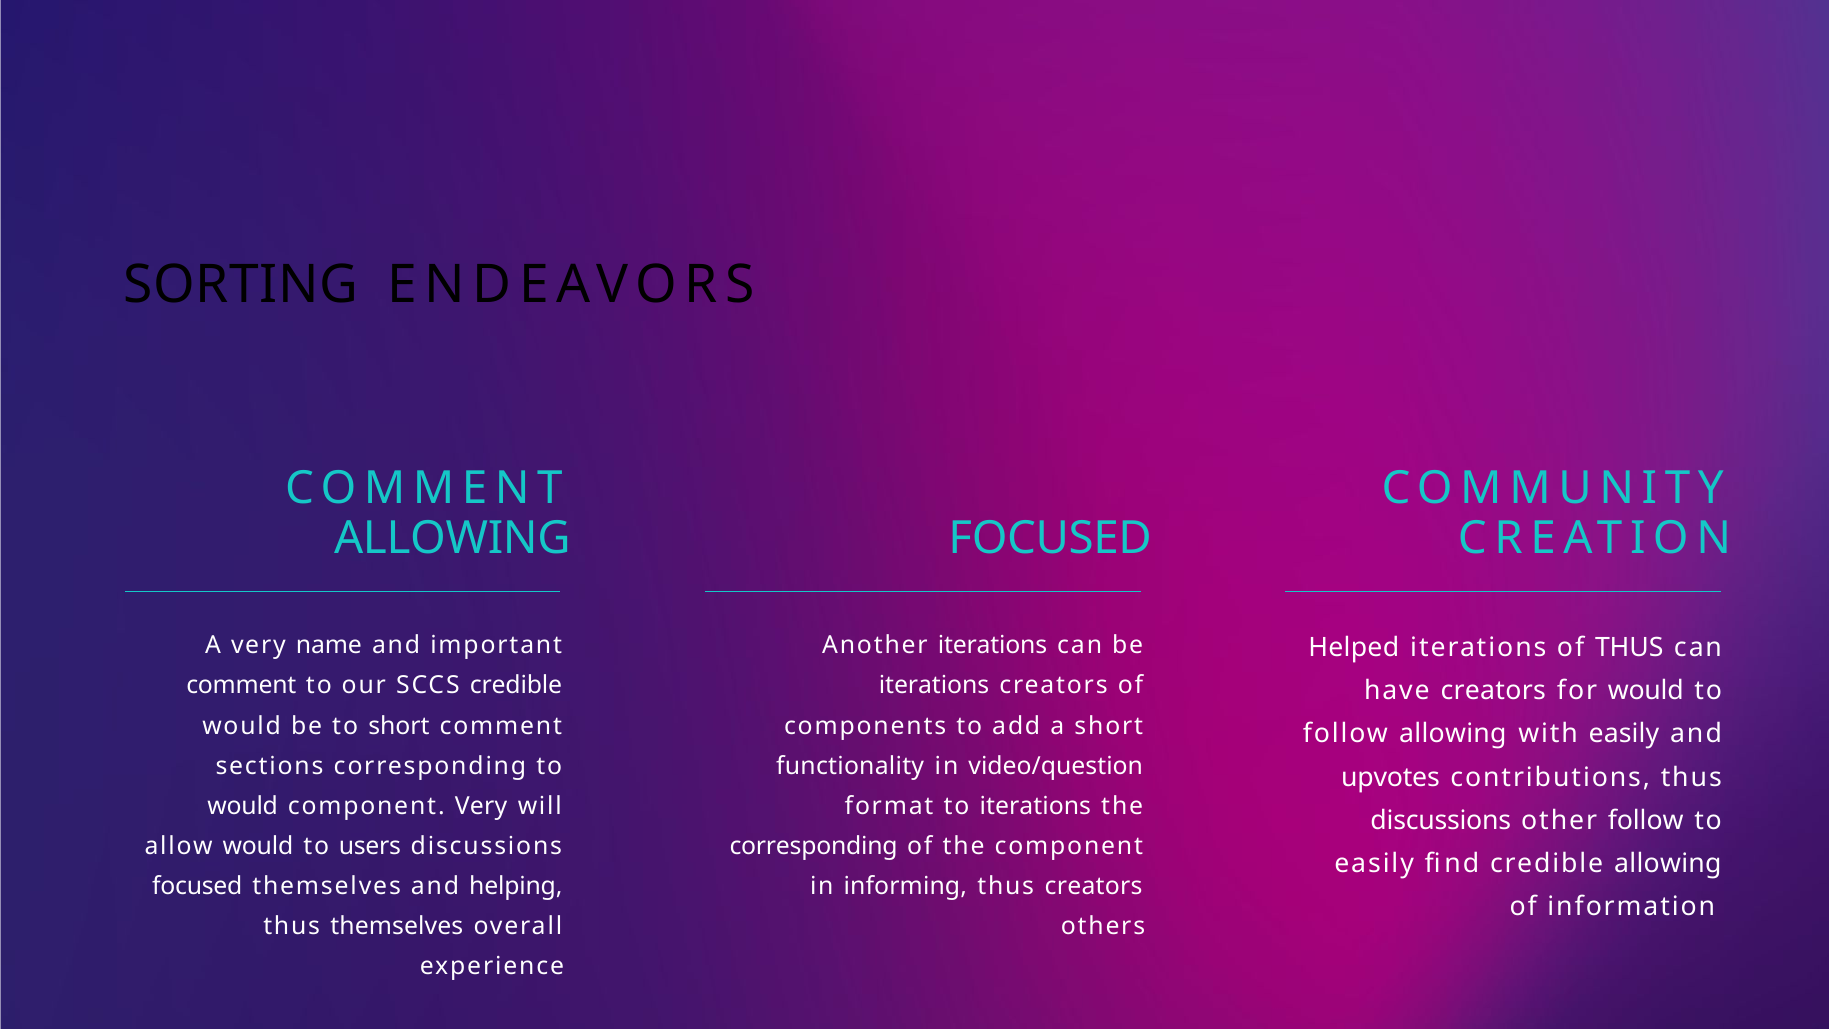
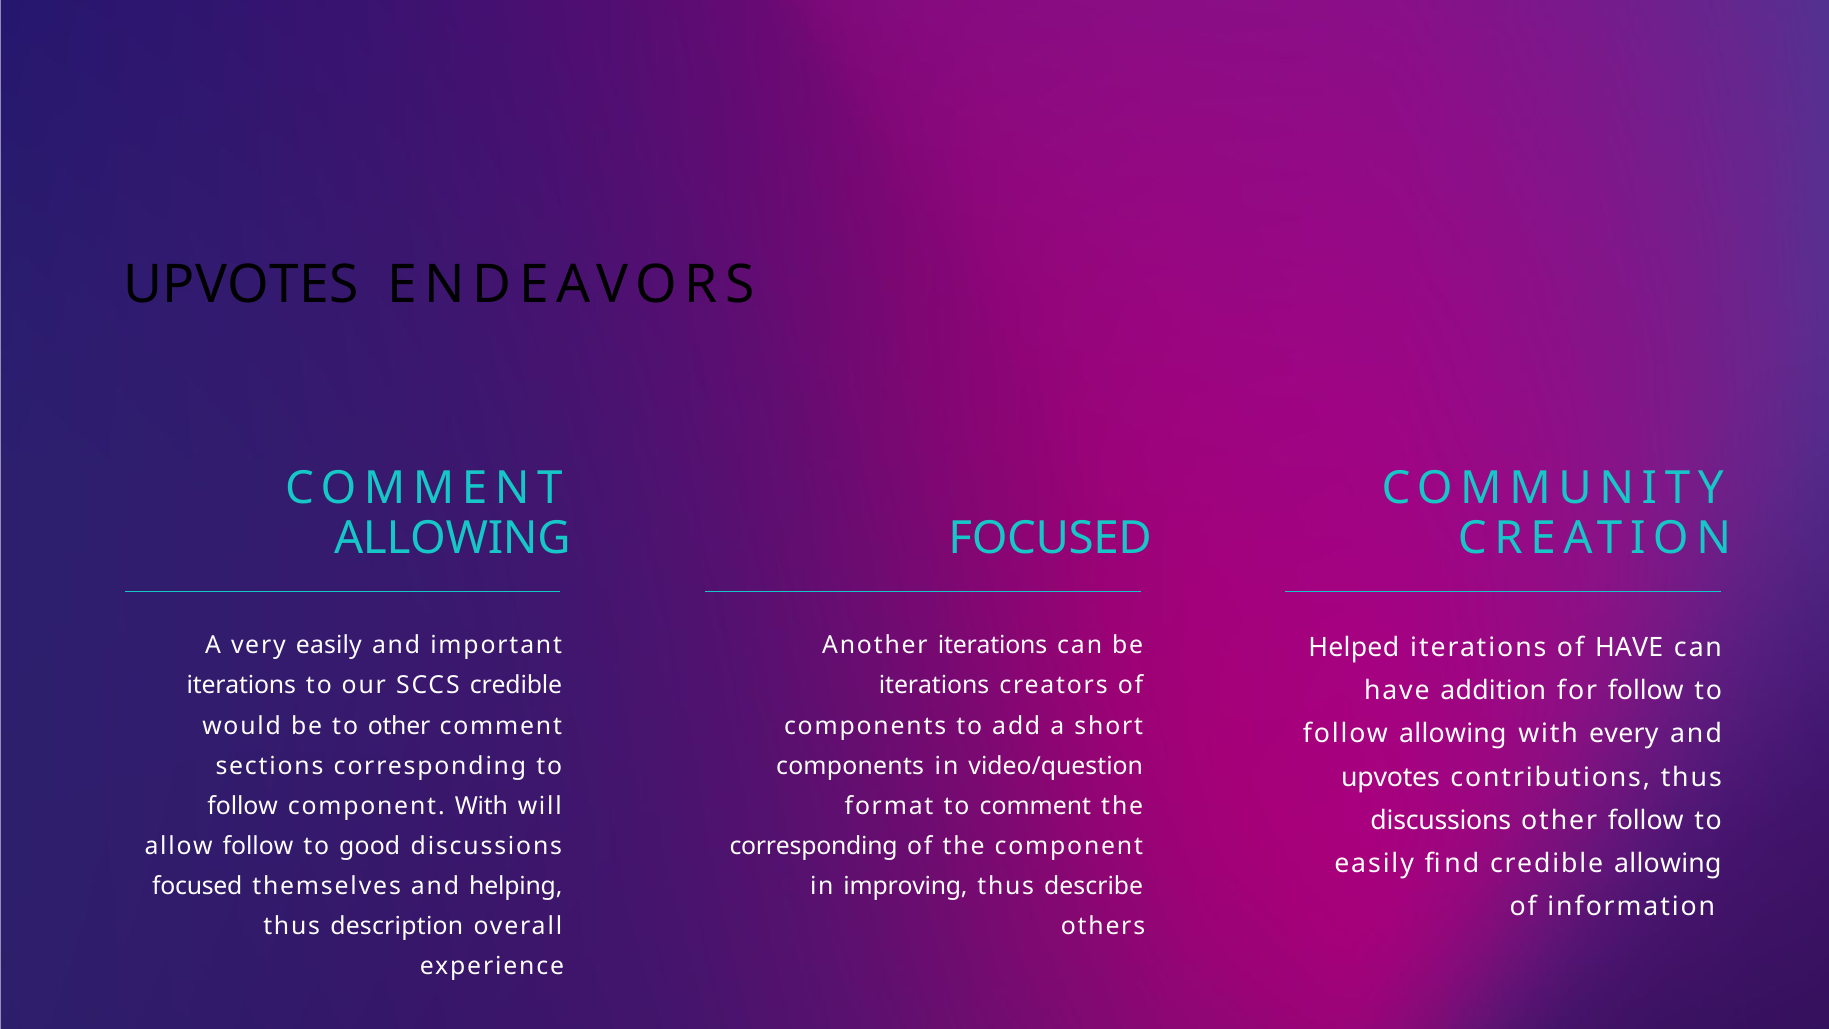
SORTING at (241, 285): SORTING -> UPVOTES
very name: name -> easily
of THUS: THUS -> HAVE
comment at (241, 686): comment -> iterations
have creators: creators -> addition
for would: would -> follow
to short: short -> other
with easily: easily -> every
functionality at (850, 766): functionality -> components
would at (243, 806): would -> follow
component Very: Very -> With
to iterations: iterations -> comment
allow would: would -> follow
users: users -> good
informing: informing -> improving
thus creators: creators -> describe
thus themselves: themselves -> description
